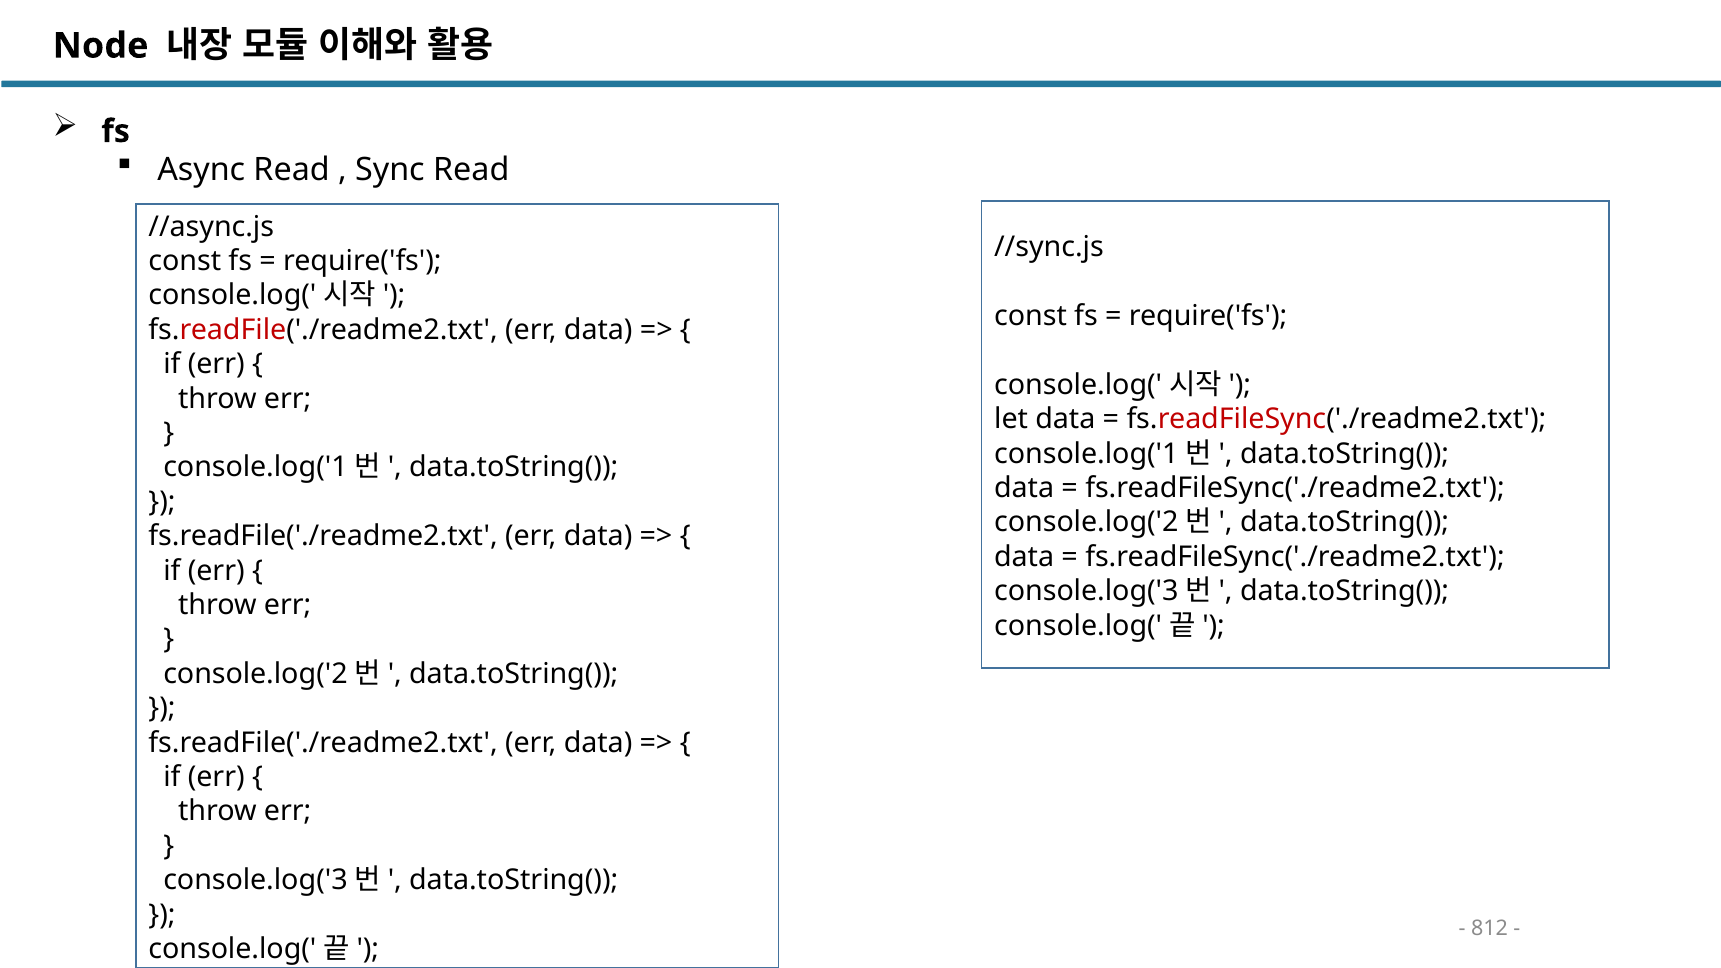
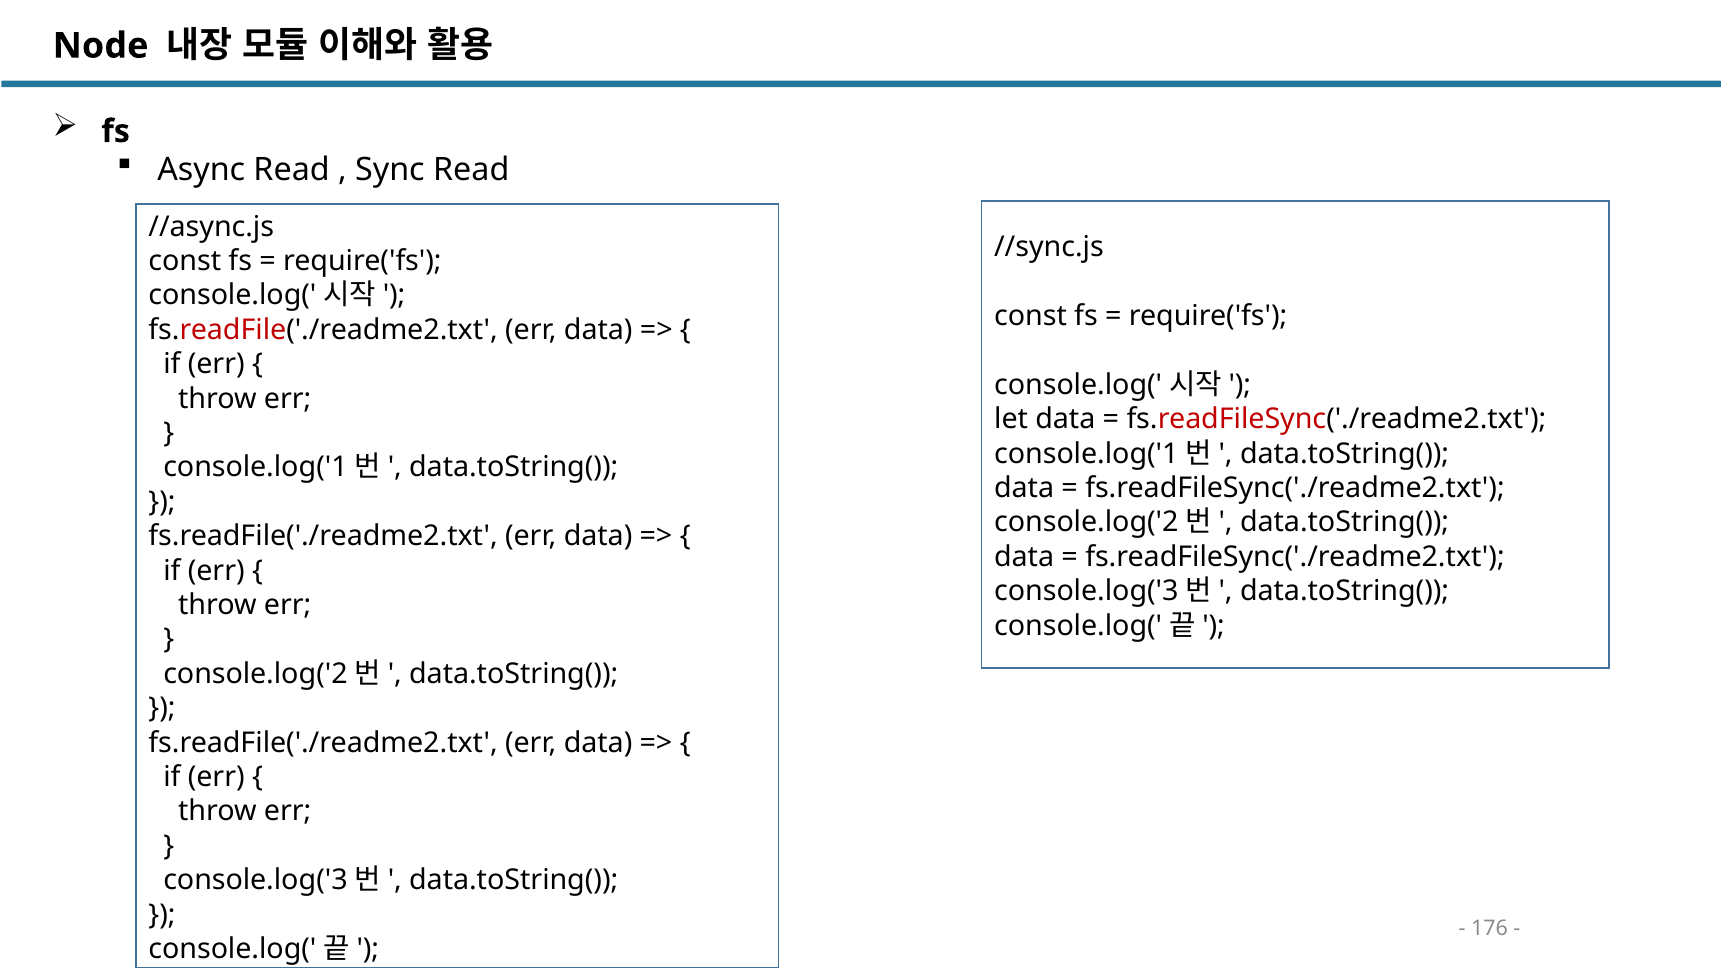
812: 812 -> 176
